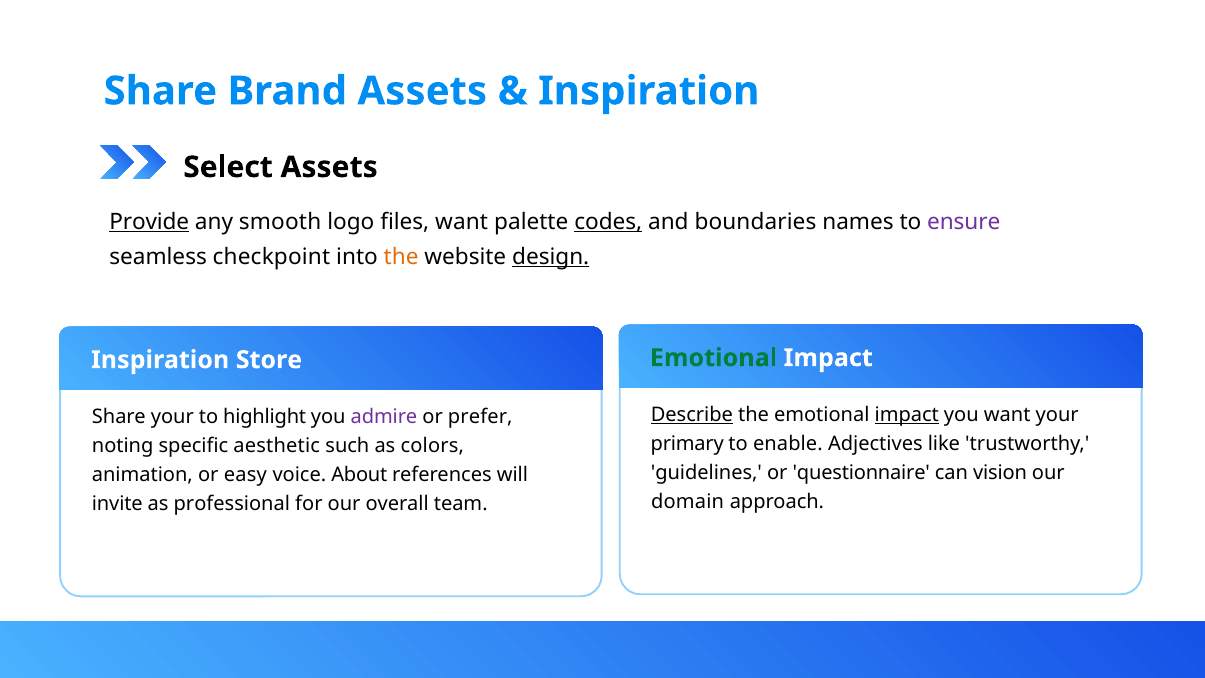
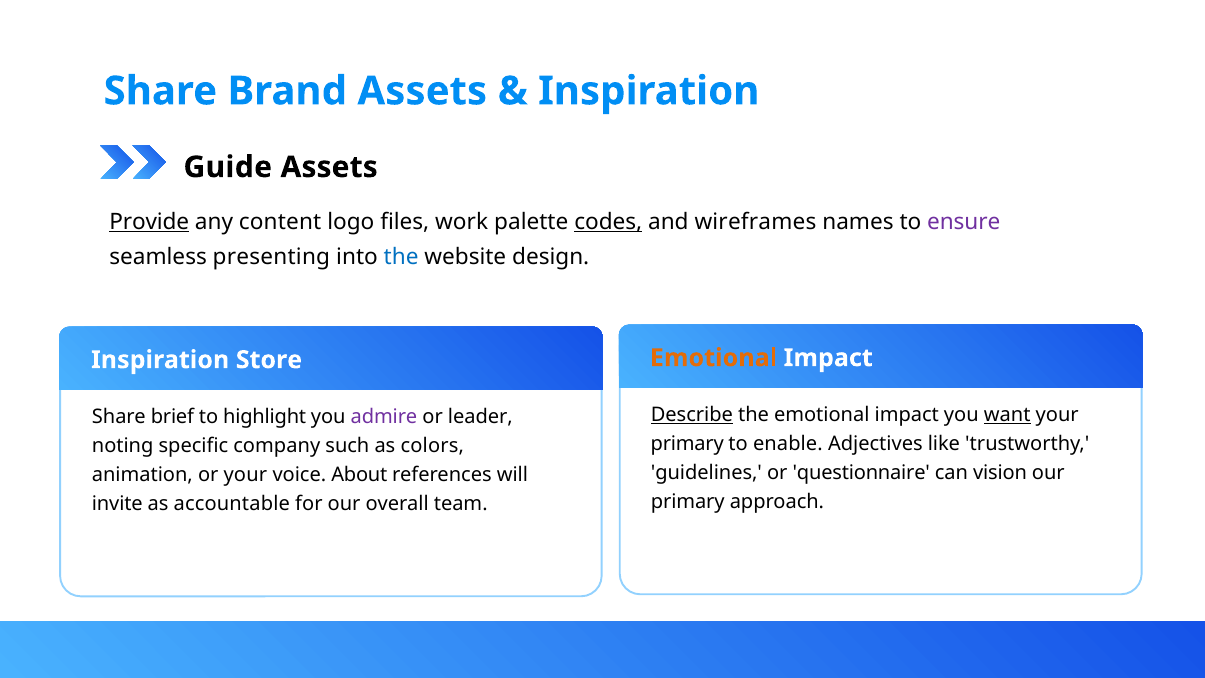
Select: Select -> Guide
smooth: smooth -> content
files want: want -> work
boundaries: boundaries -> wireframes
checkpoint: checkpoint -> presenting
the at (401, 257) colour: orange -> blue
design underline: present -> none
Emotional at (714, 358) colour: green -> orange
impact at (907, 415) underline: present -> none
want at (1007, 415) underline: none -> present
Share your: your -> brief
prefer: prefer -> leader
aesthetic: aesthetic -> company
or easy: easy -> your
domain at (688, 502): domain -> primary
professional: professional -> accountable
